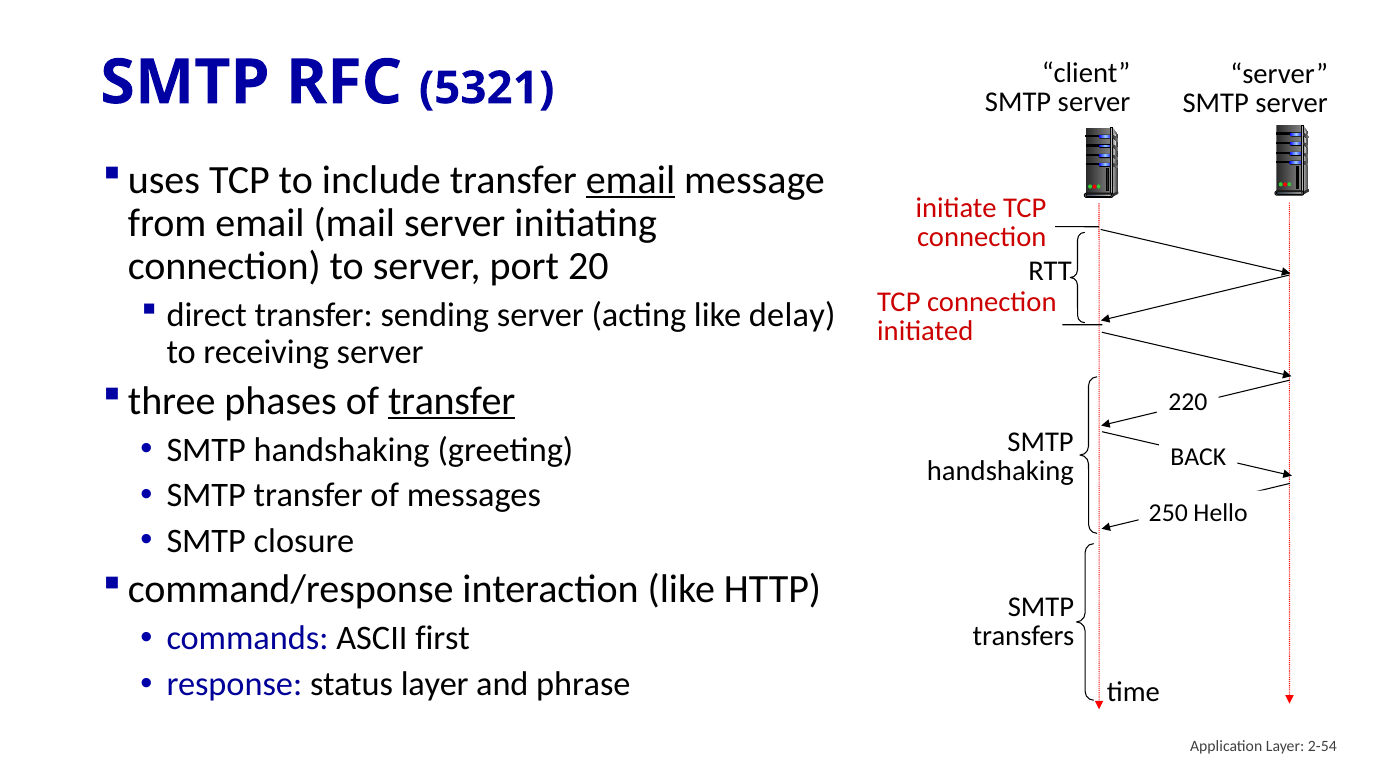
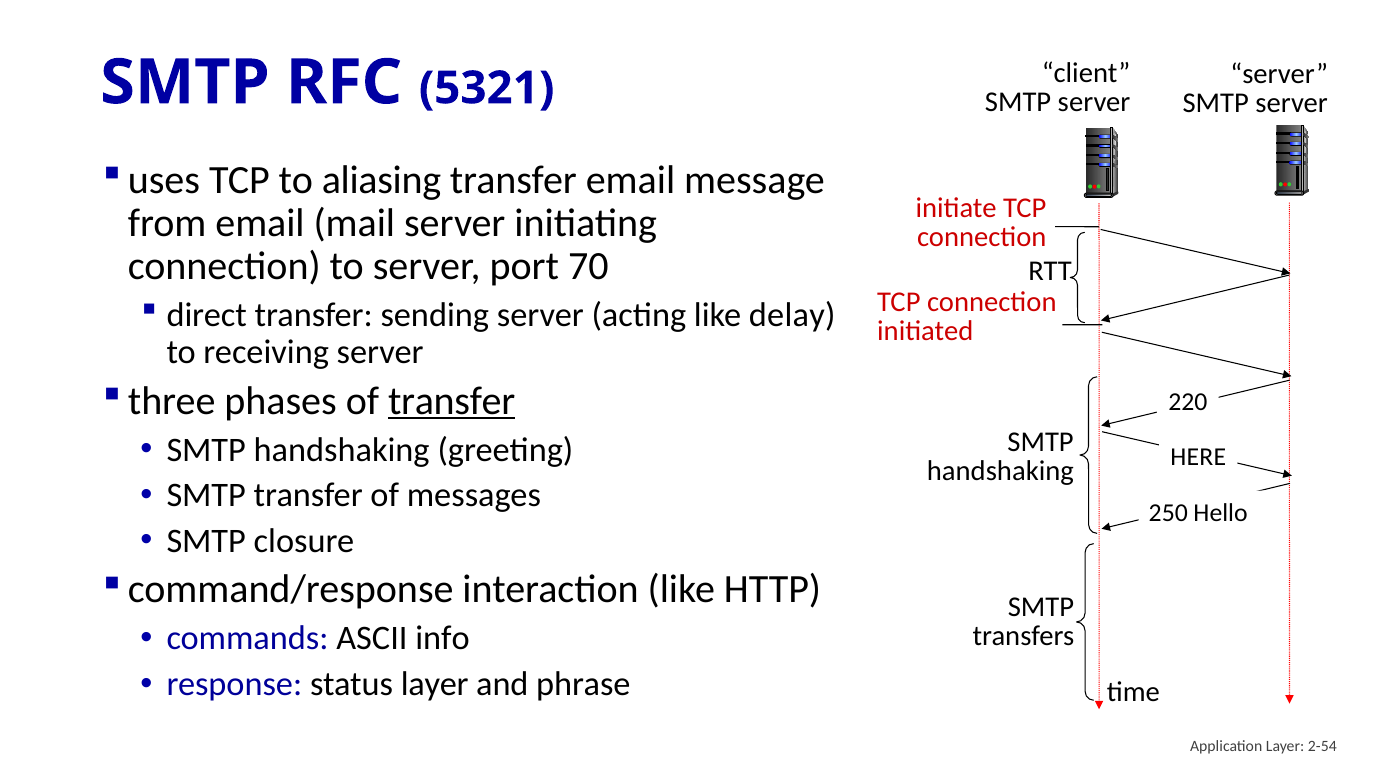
include: include -> aliasing
email at (630, 180) underline: present -> none
20: 20 -> 70
BACK: BACK -> HERE
first: first -> info
